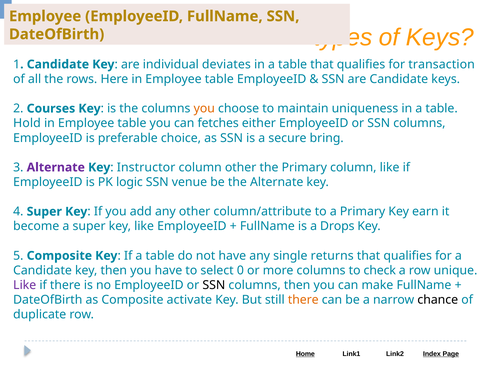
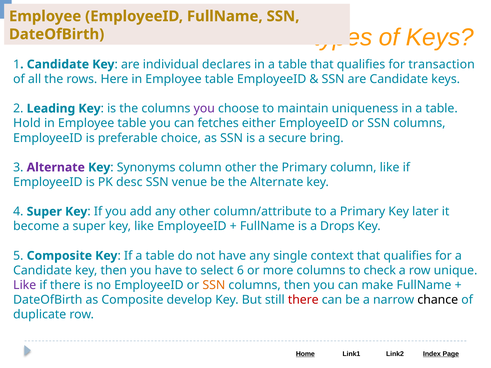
deviates: deviates -> declares
Courses: Courses -> Leading
you at (204, 109) colour: orange -> purple
Instructor: Instructor -> Synonyms
logic: logic -> desc
earn: earn -> later
returns: returns -> context
0: 0 -> 6
SSN at (214, 285) colour: black -> orange
activate: activate -> develop
there at (303, 300) colour: orange -> red
